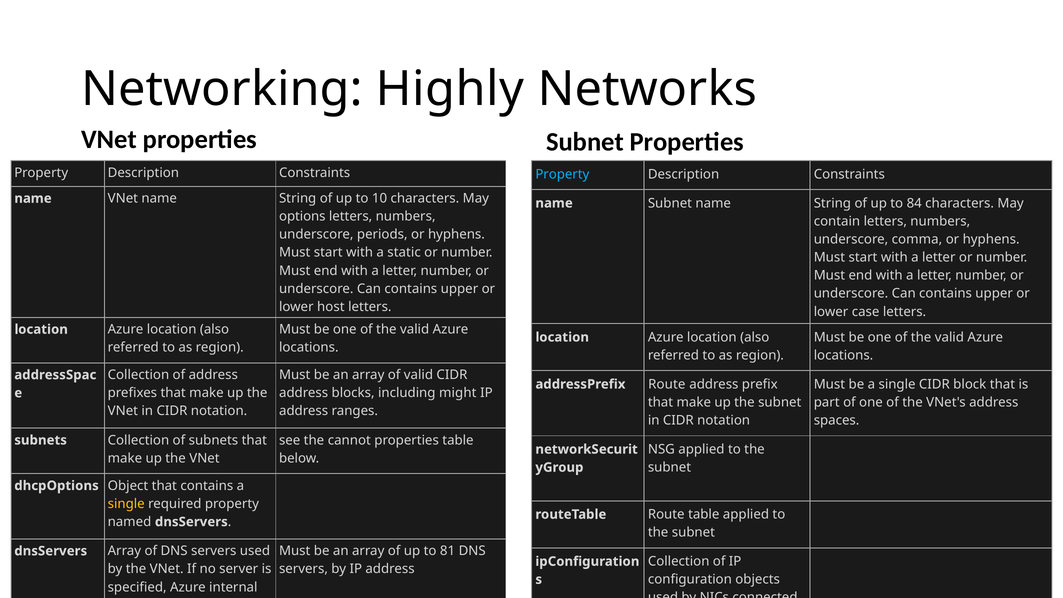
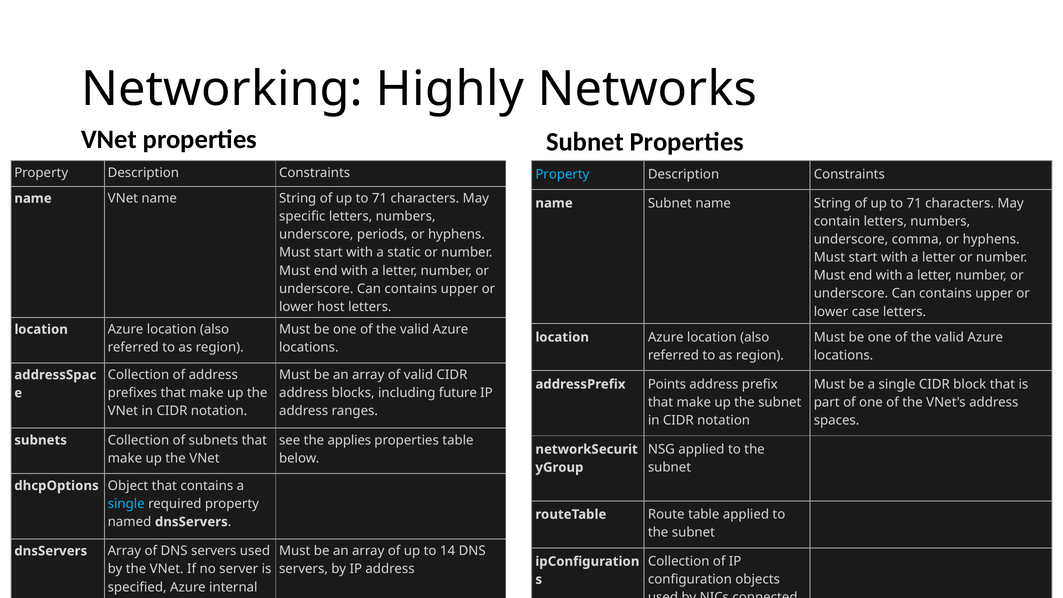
10 at (380, 198): 10 -> 71
84 at (914, 203): 84 -> 71
options: options -> specific
addressPrefix Route: Route -> Points
might: might -> future
cannot: cannot -> applies
single at (126, 504) colour: yellow -> light blue
81: 81 -> 14
